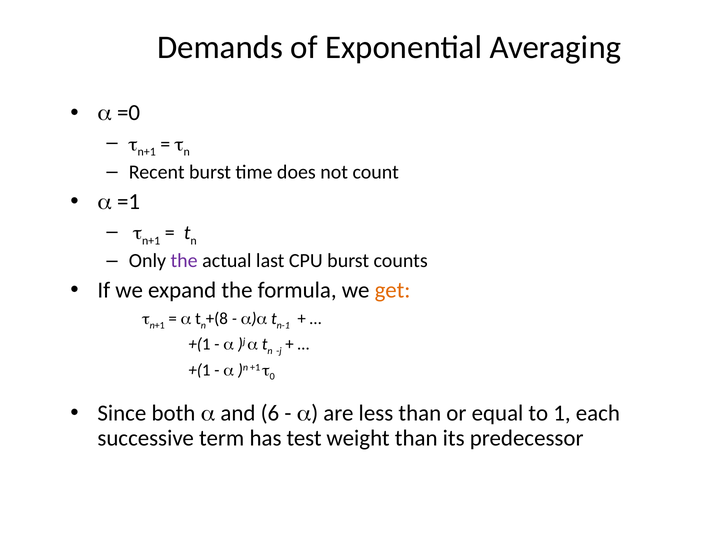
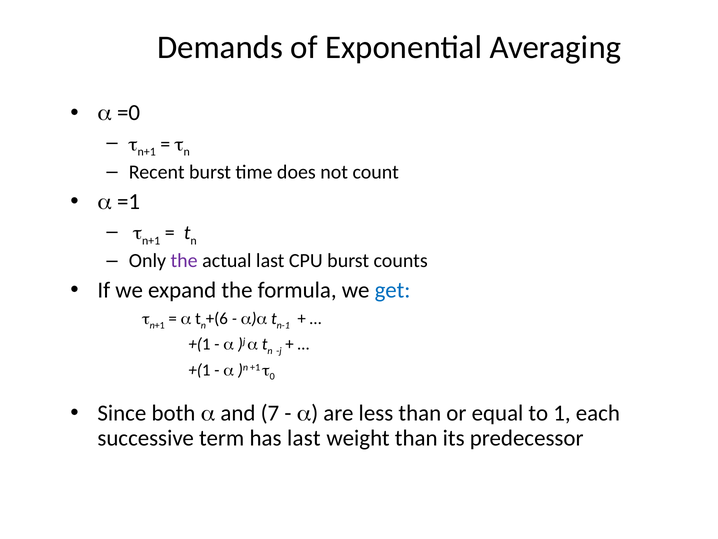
get colour: orange -> blue
+(8: +(8 -> +(6
6: 6 -> 7
has test: test -> last
